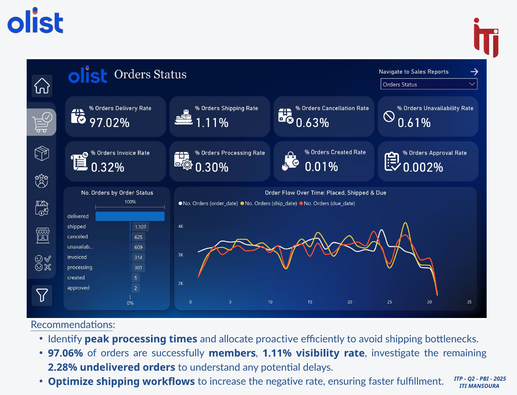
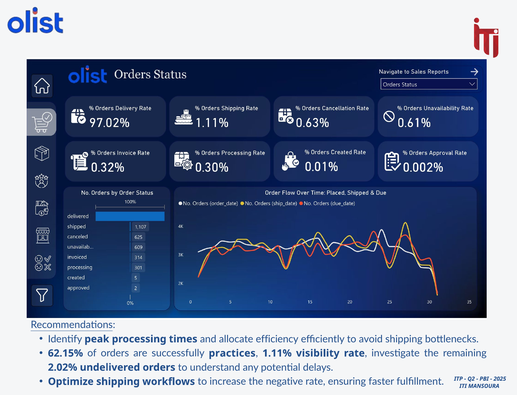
proactive: proactive -> efficiency
97.06%: 97.06% -> 62.15%
members: members -> practices
2.28%: 2.28% -> 2.02%
